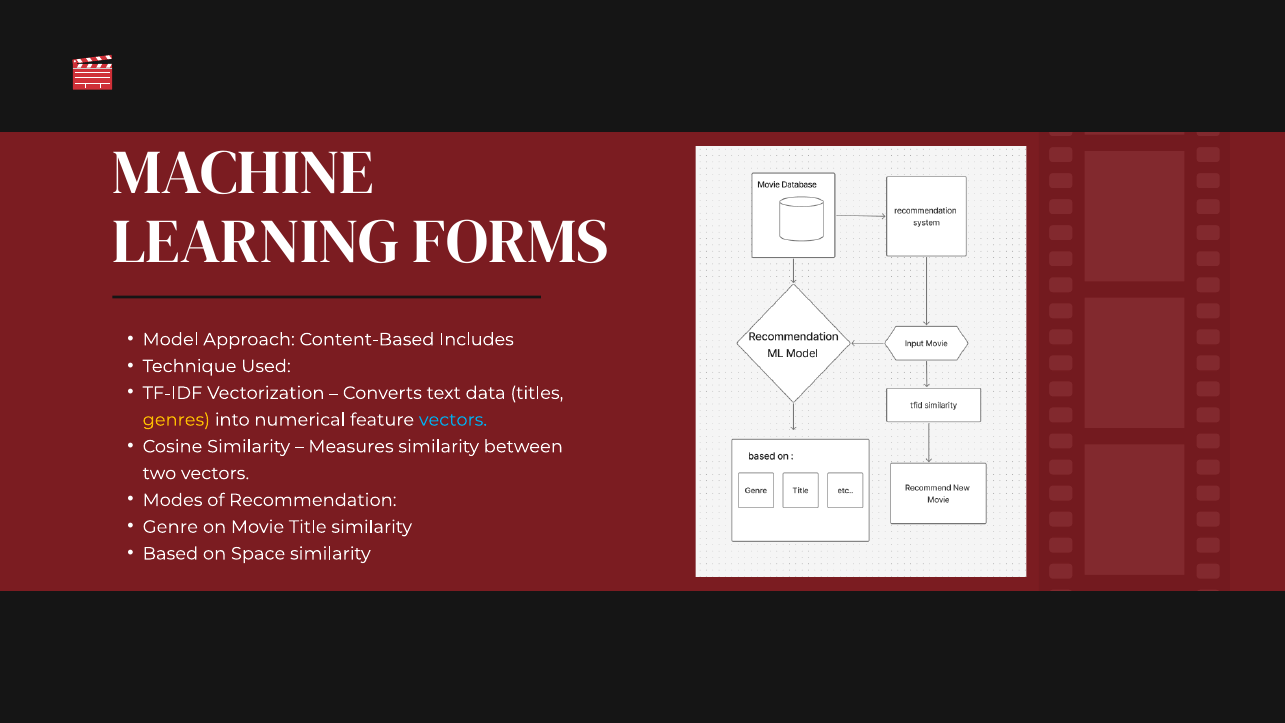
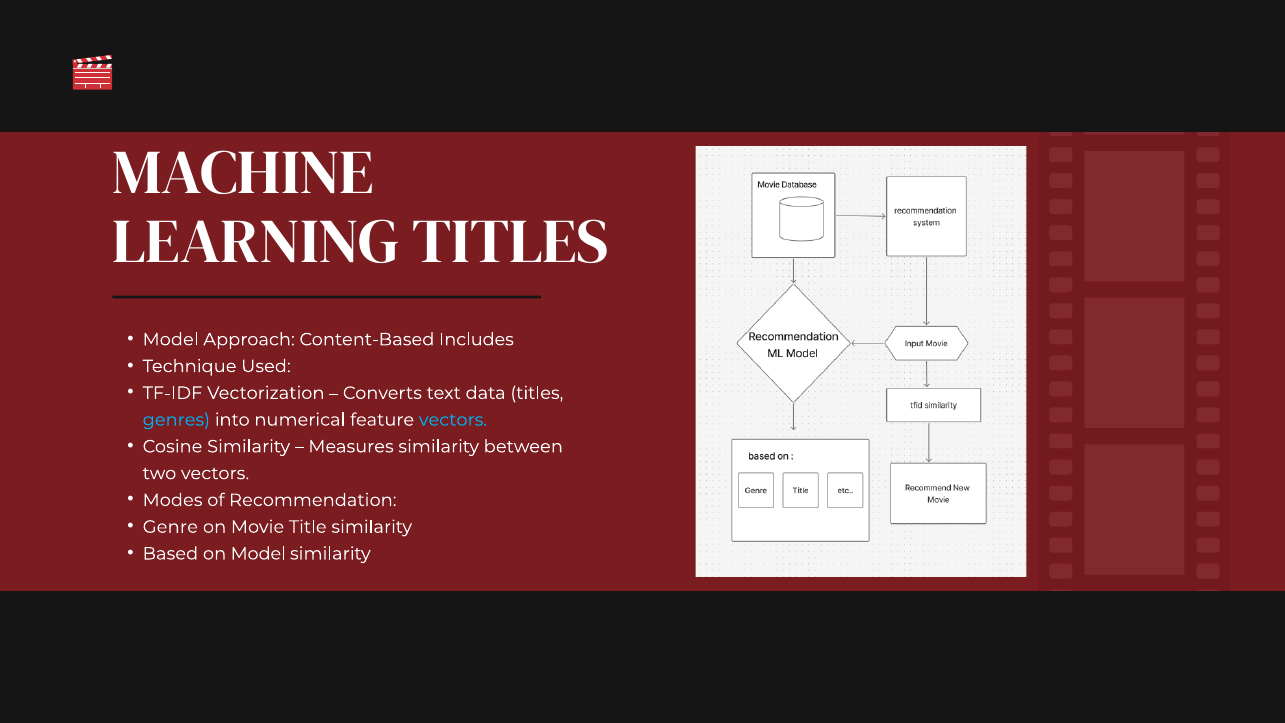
LEARNING FORMS: FORMS -> TITLES
genres colour: yellow -> light blue
on Space: Space -> Model
